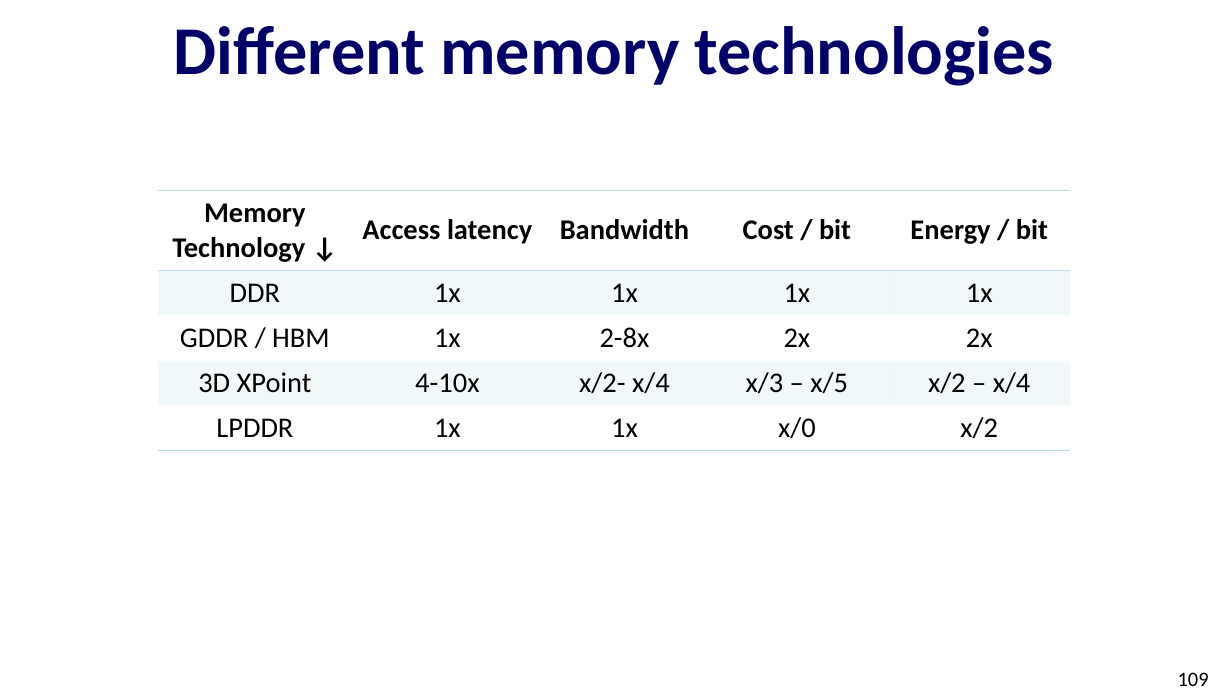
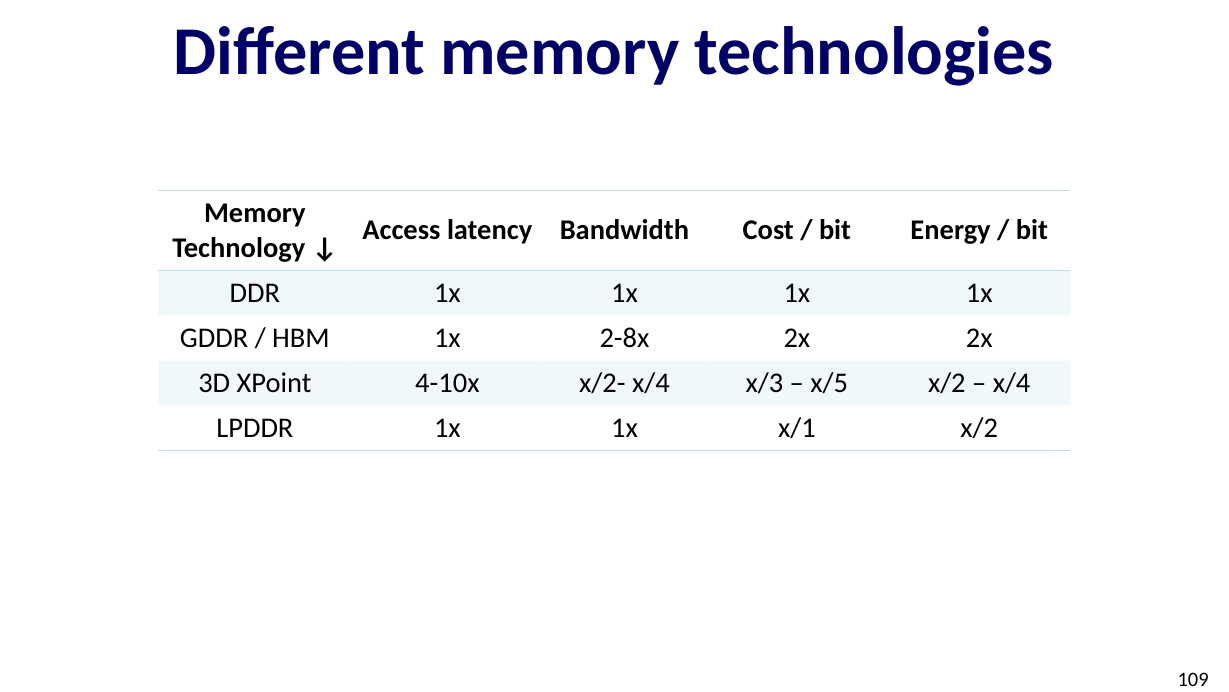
x/0: x/0 -> x/1
